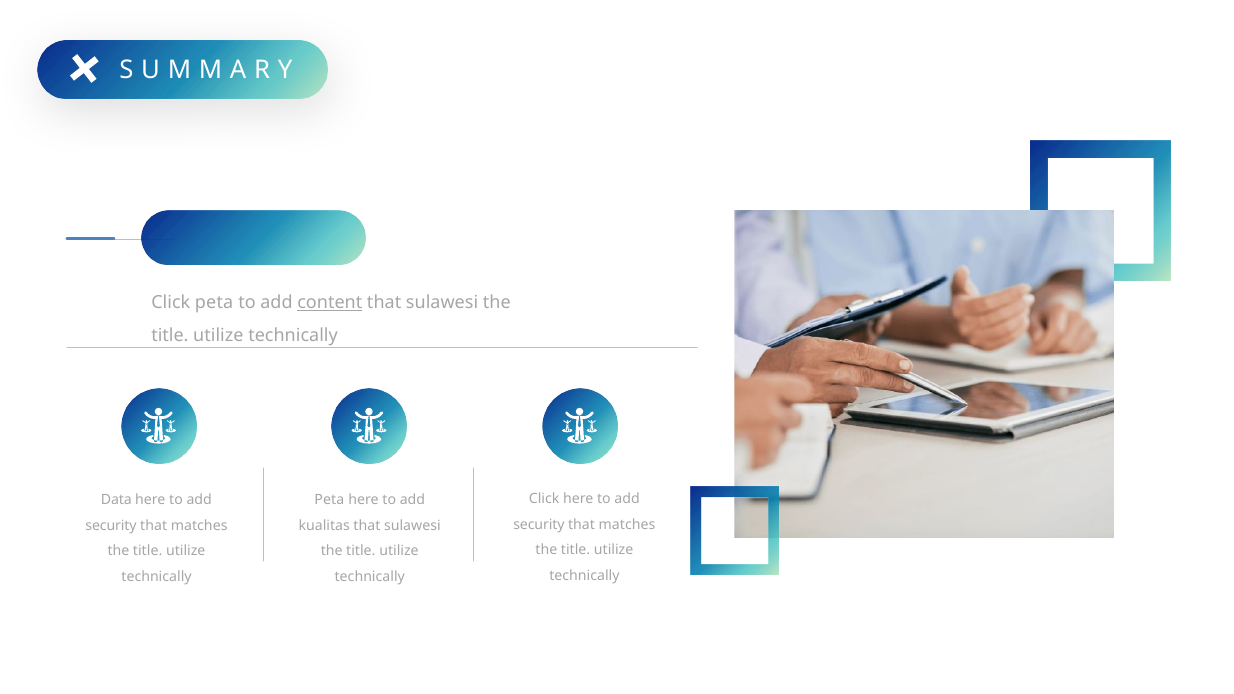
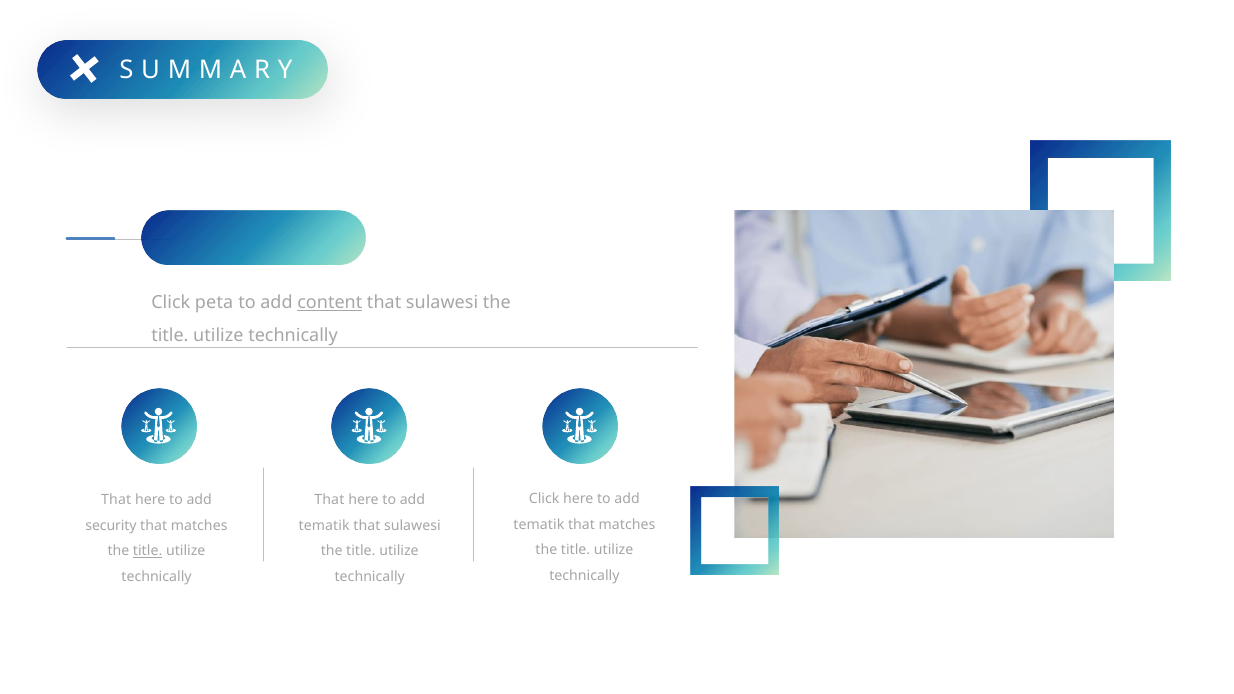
Data at (116, 500): Data -> That
Peta at (329, 500): Peta -> That
security at (539, 525): security -> tematik
kualitas at (324, 526): kualitas -> tematik
title at (148, 551) underline: none -> present
